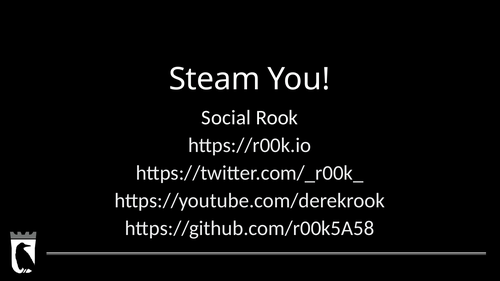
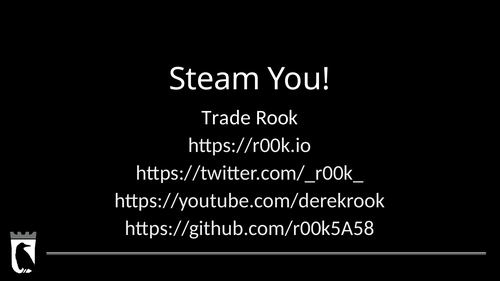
Social: Social -> Trade
